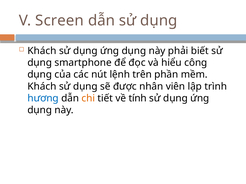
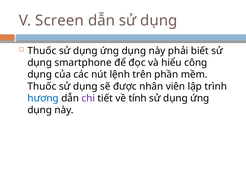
Khách at (42, 51): Khách -> Thuốc
Khách at (42, 87): Khách -> Thuốc
chi colour: orange -> purple
